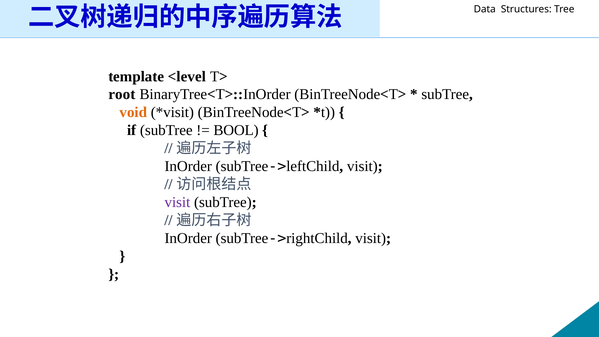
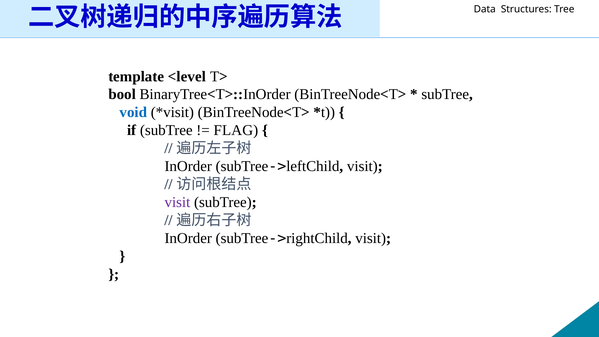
root: root -> bool
void colour: orange -> blue
BOOL: BOOL -> FLAG
